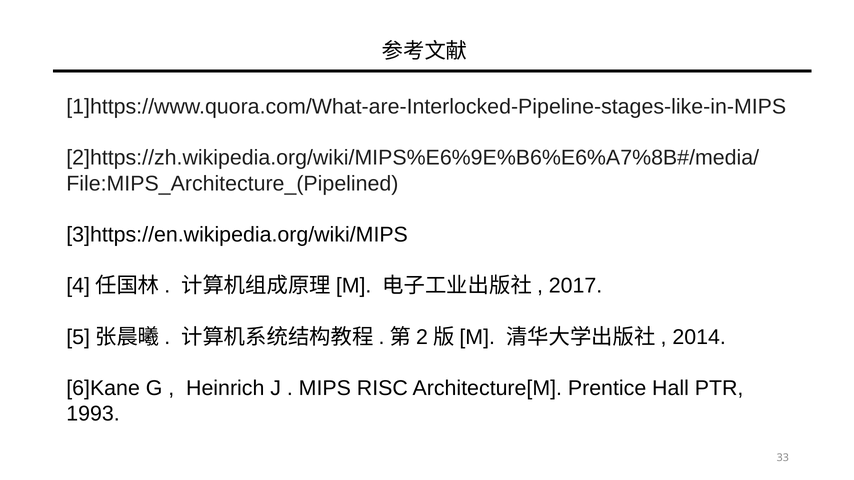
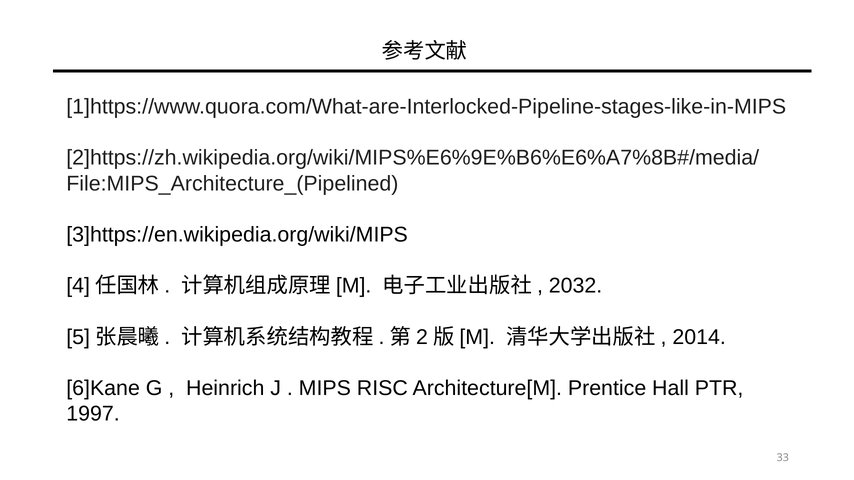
2017: 2017 -> 2032
1993: 1993 -> 1997
